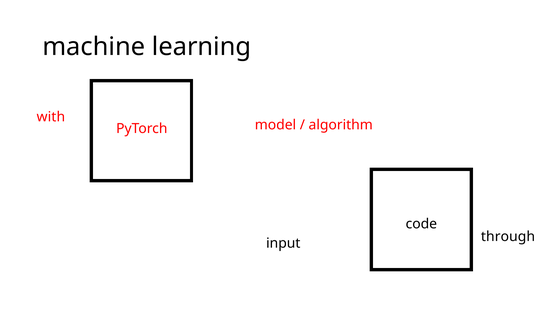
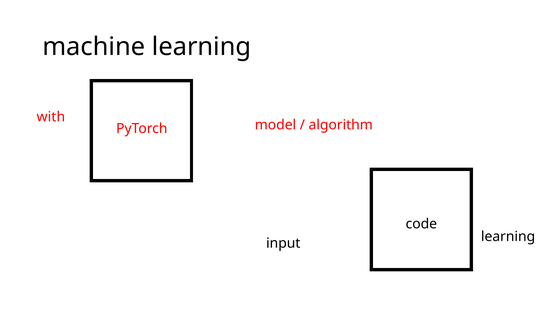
through at (508, 236): through -> learning
